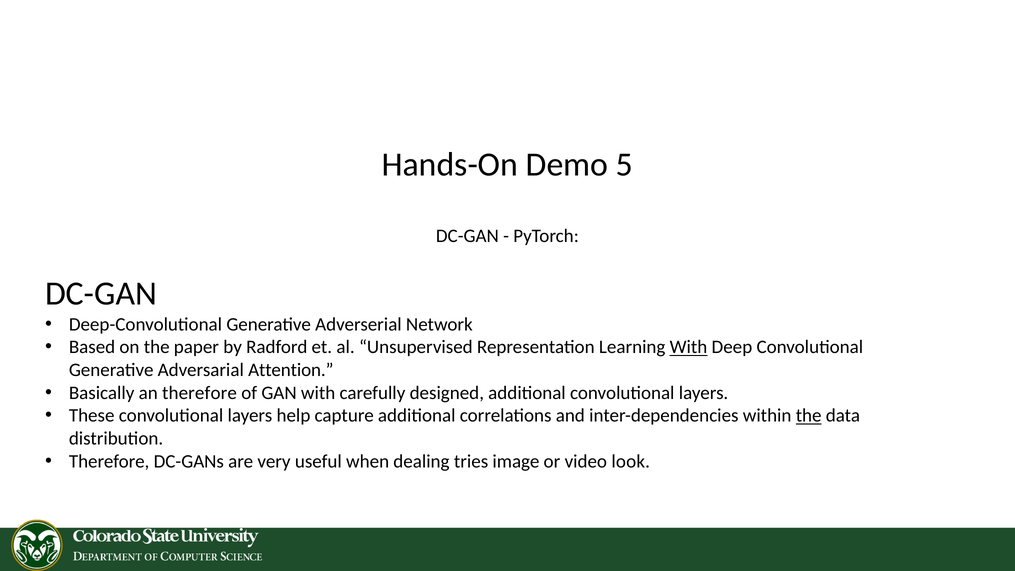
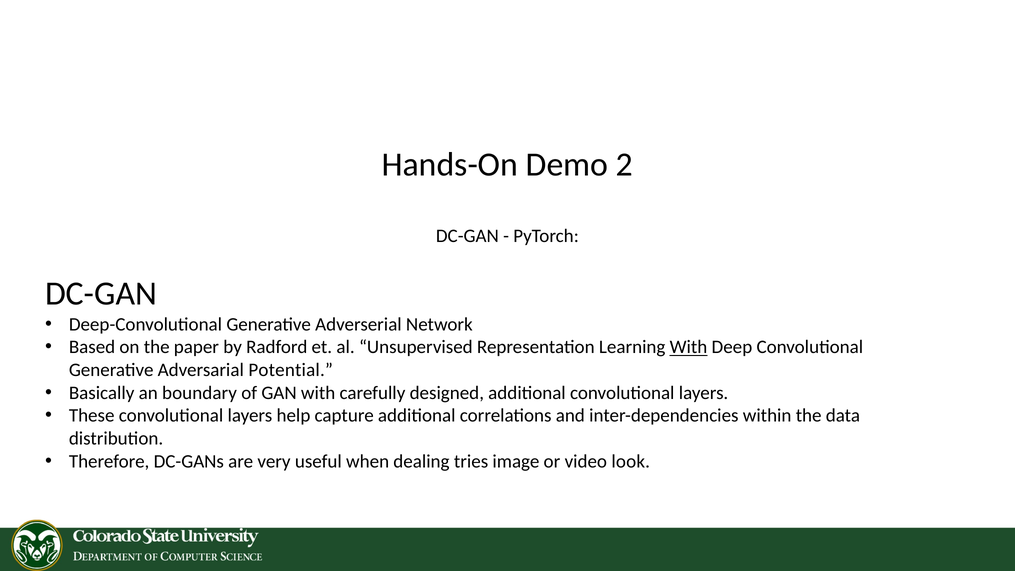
5: 5 -> 2
Attention: Attention -> Potential
an therefore: therefore -> boundary
the at (809, 416) underline: present -> none
